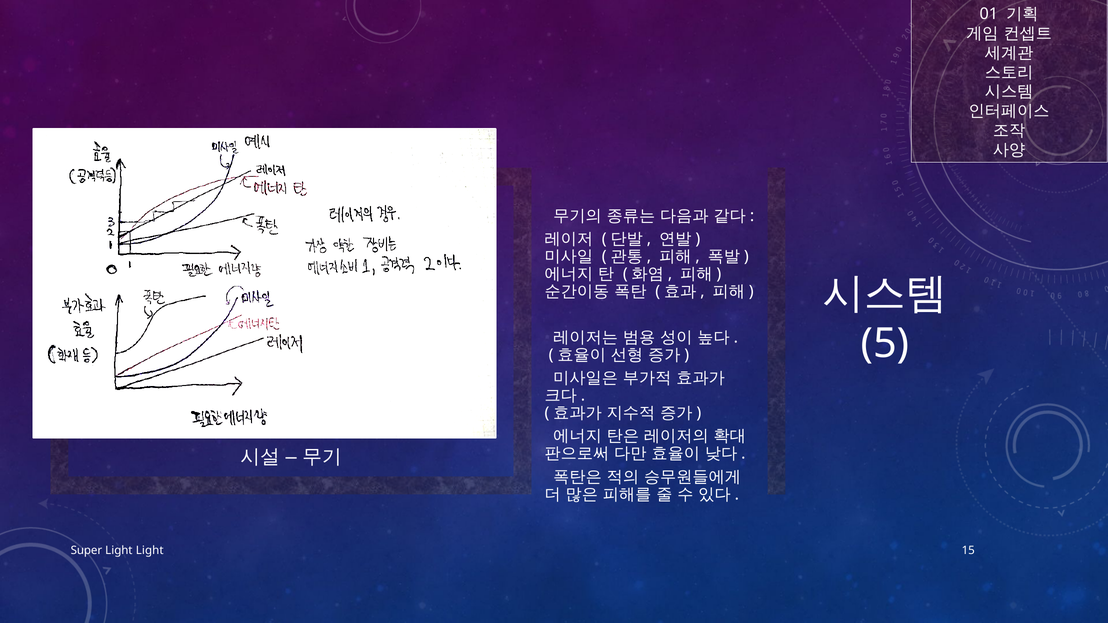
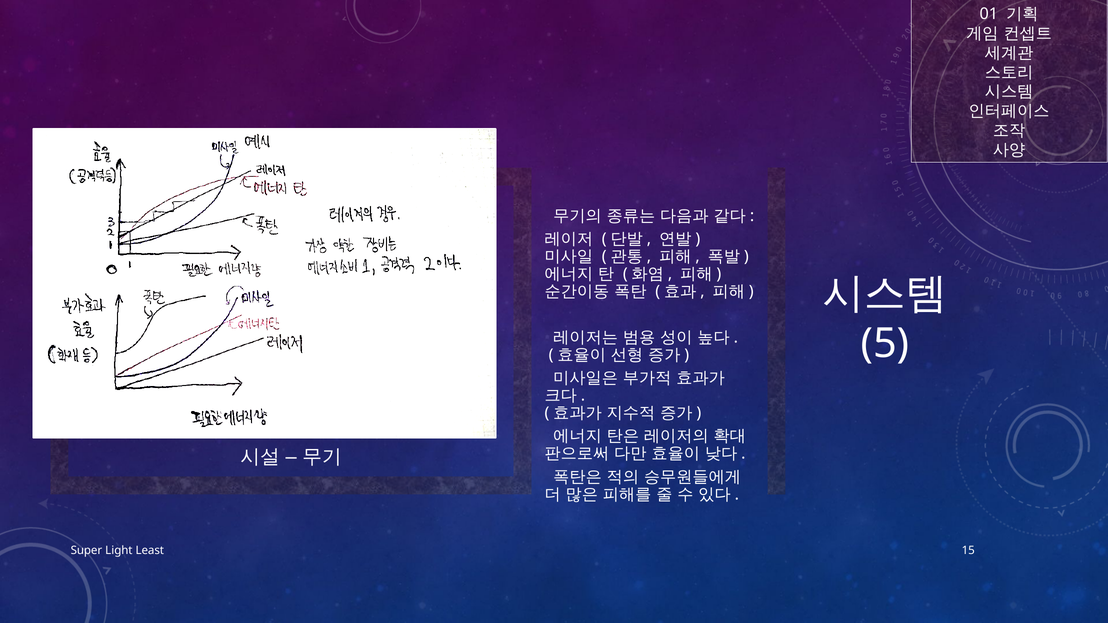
Light Light: Light -> Least
